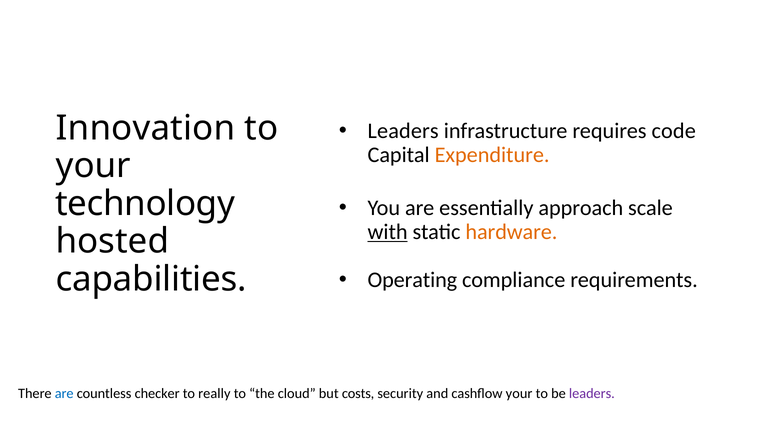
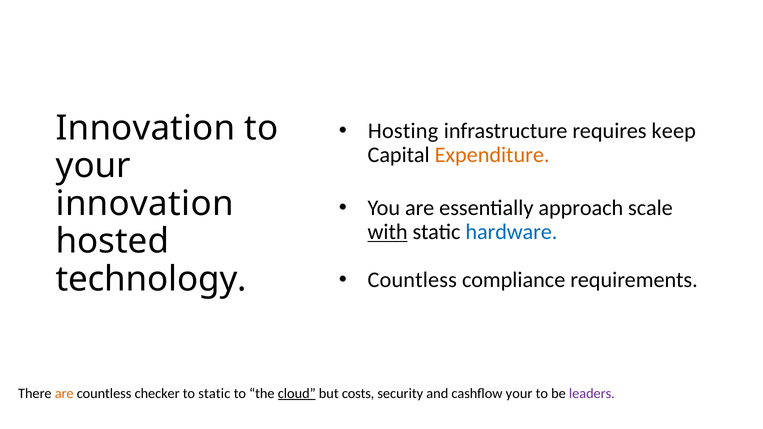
Leaders at (403, 131): Leaders -> Hosting
code: code -> keep
technology at (145, 204): technology -> innovation
hardware colour: orange -> blue
Operating at (412, 280): Operating -> Countless
capabilities: capabilities -> technology
are at (64, 394) colour: blue -> orange
to really: really -> static
cloud underline: none -> present
